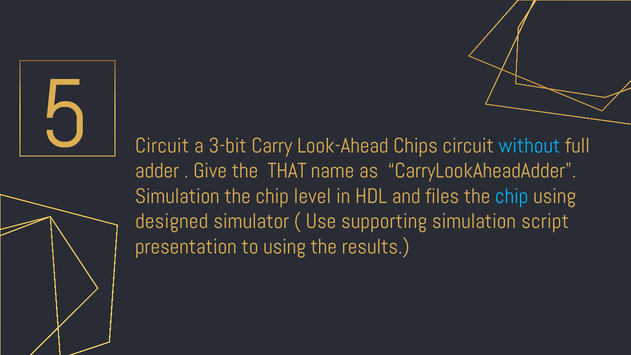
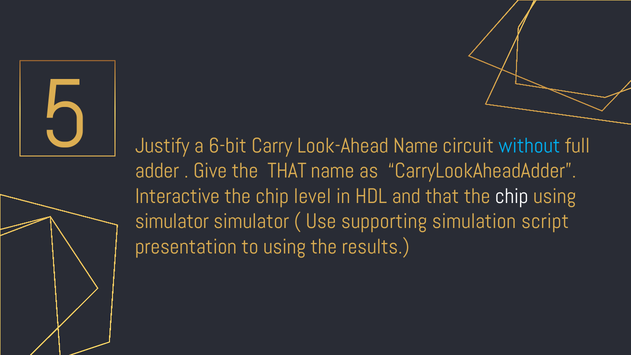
Circuit at (162, 146): Circuit -> Justify
3-bit: 3-bit -> 6-bit
Look-Ahead Chips: Chips -> Name
Simulation at (177, 196): Simulation -> Interactive
and files: files -> that
chip at (512, 196) colour: light blue -> white
designed at (172, 221): designed -> simulator
